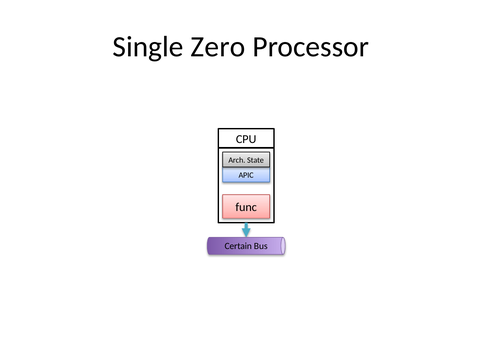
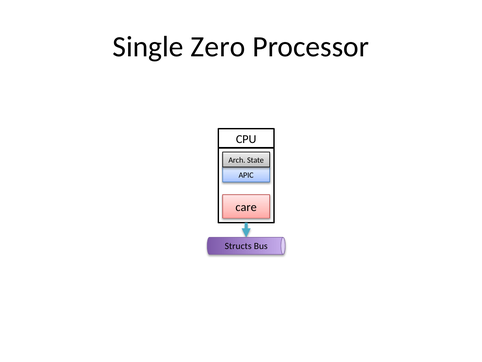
func: func -> care
Certain: Certain -> Structs
